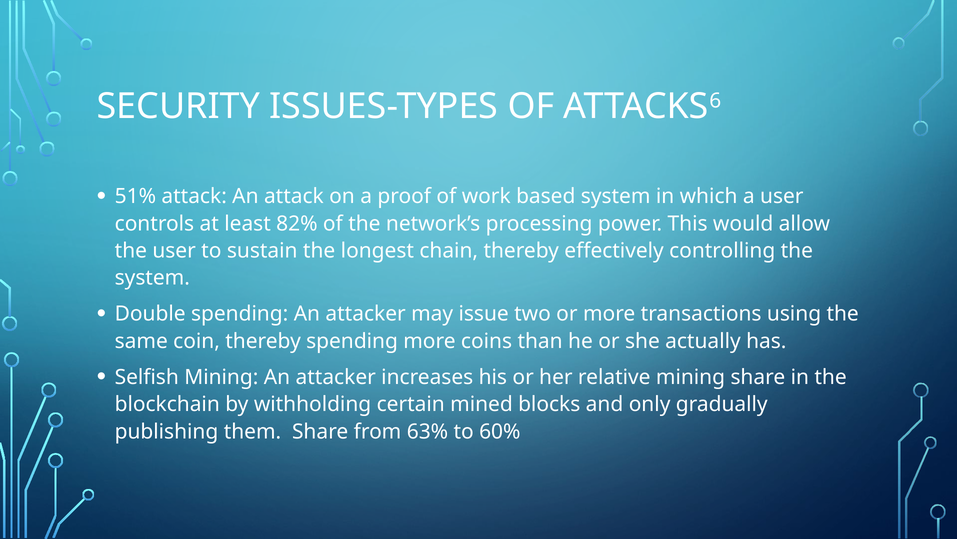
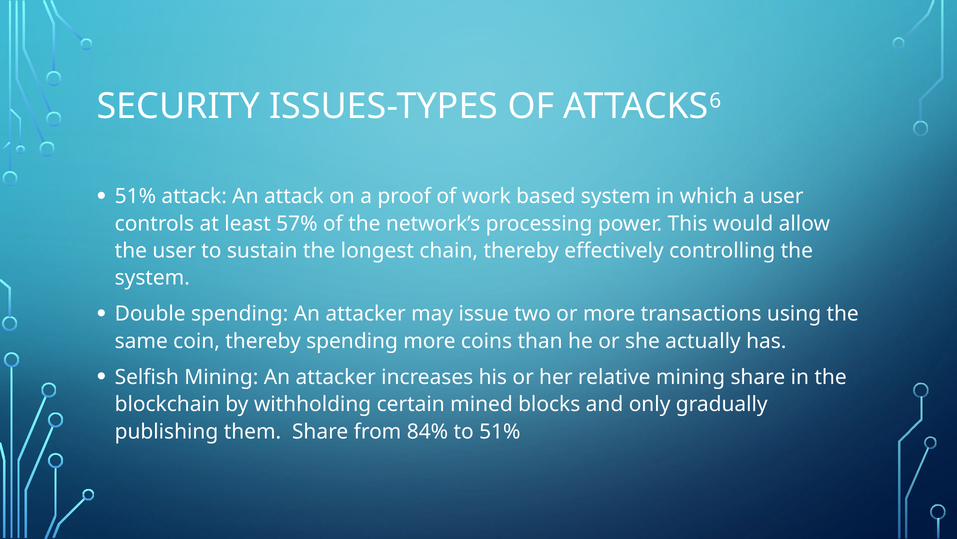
82%: 82% -> 57%
63%: 63% -> 84%
to 60%: 60% -> 51%
